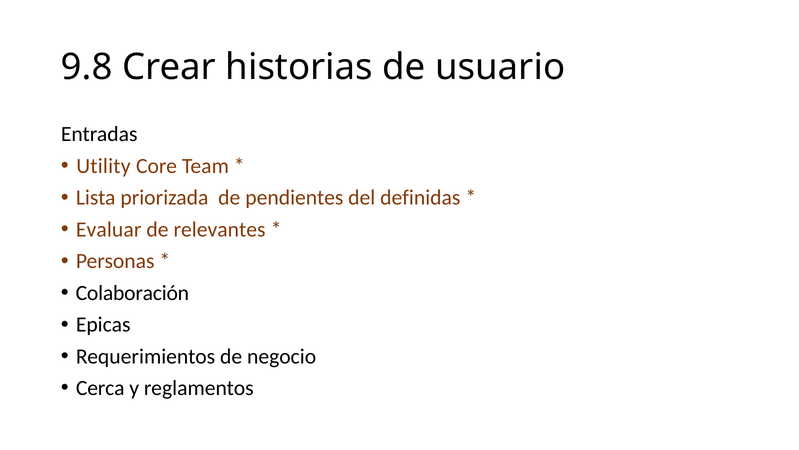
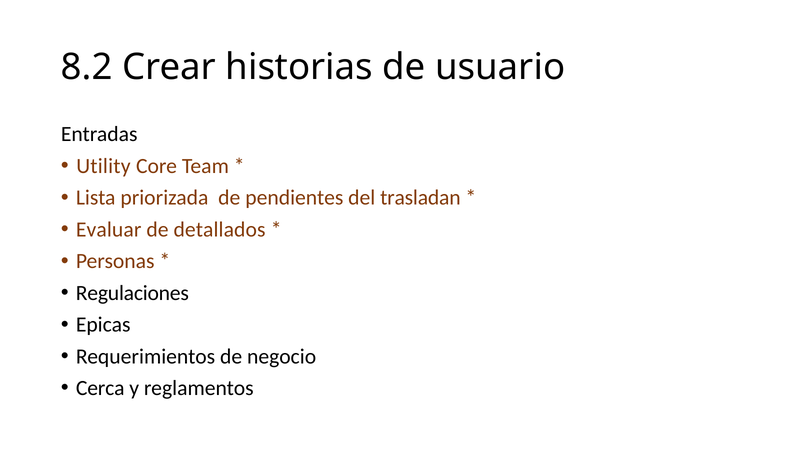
9.8: 9.8 -> 8.2
definidas: definidas -> trasladan
relevantes: relevantes -> detallados
Colaboración: Colaboración -> Regulaciones
